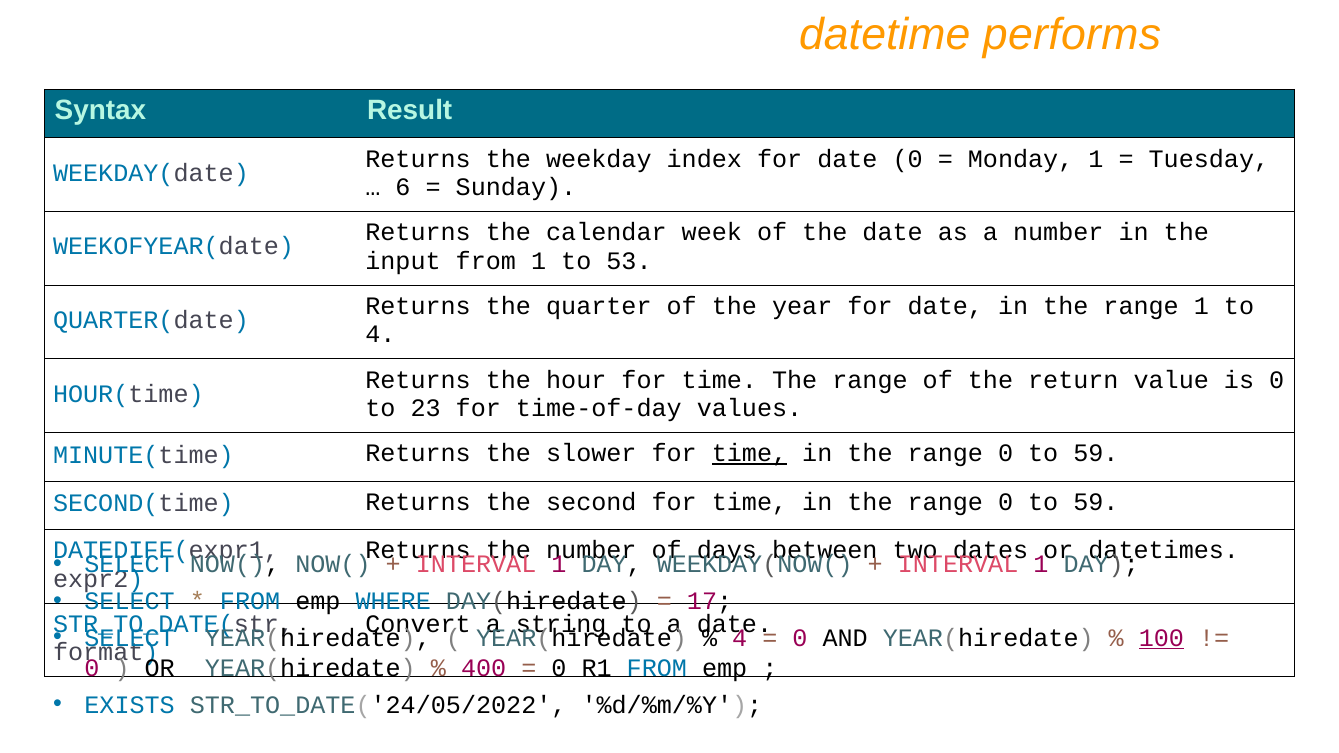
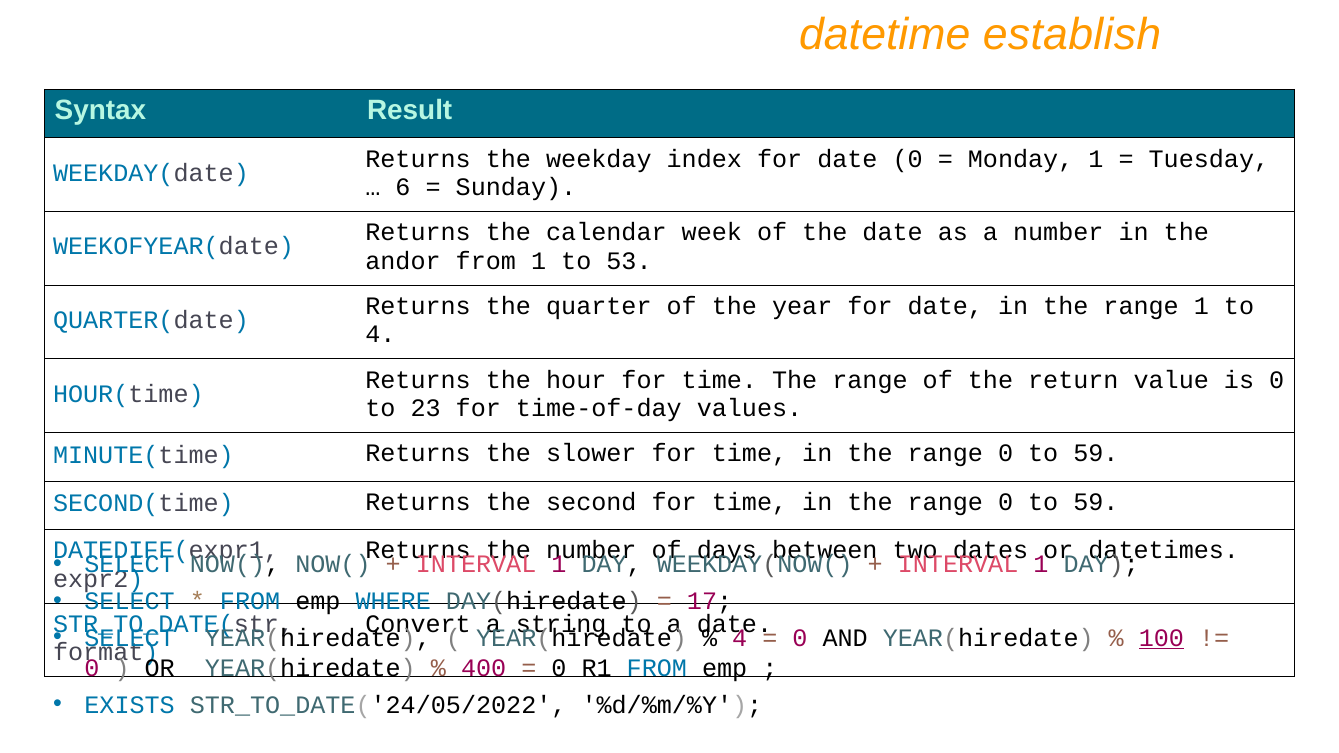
performs: performs -> establish
input: input -> andor
time at (749, 454) underline: present -> none
